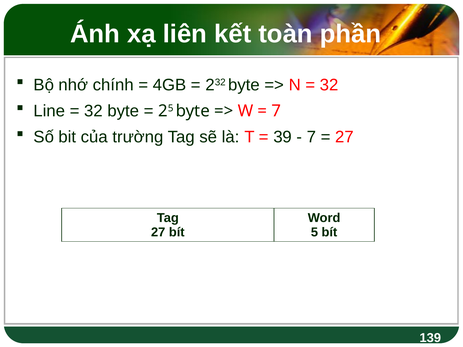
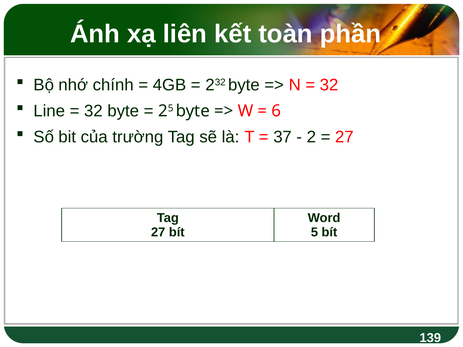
7 at (276, 111): 7 -> 6
39: 39 -> 37
7 at (311, 137): 7 -> 2
